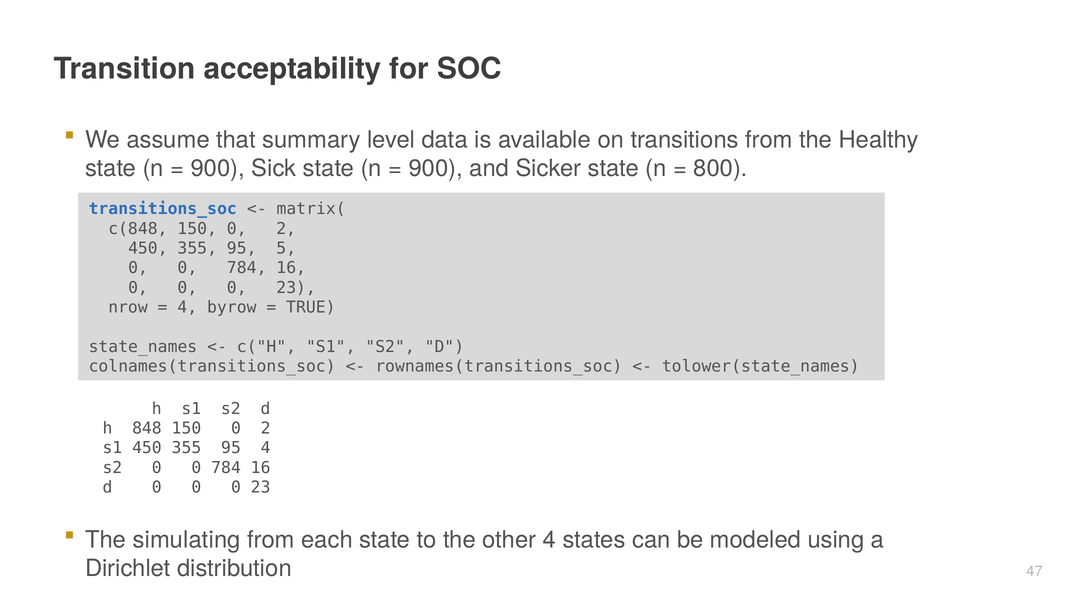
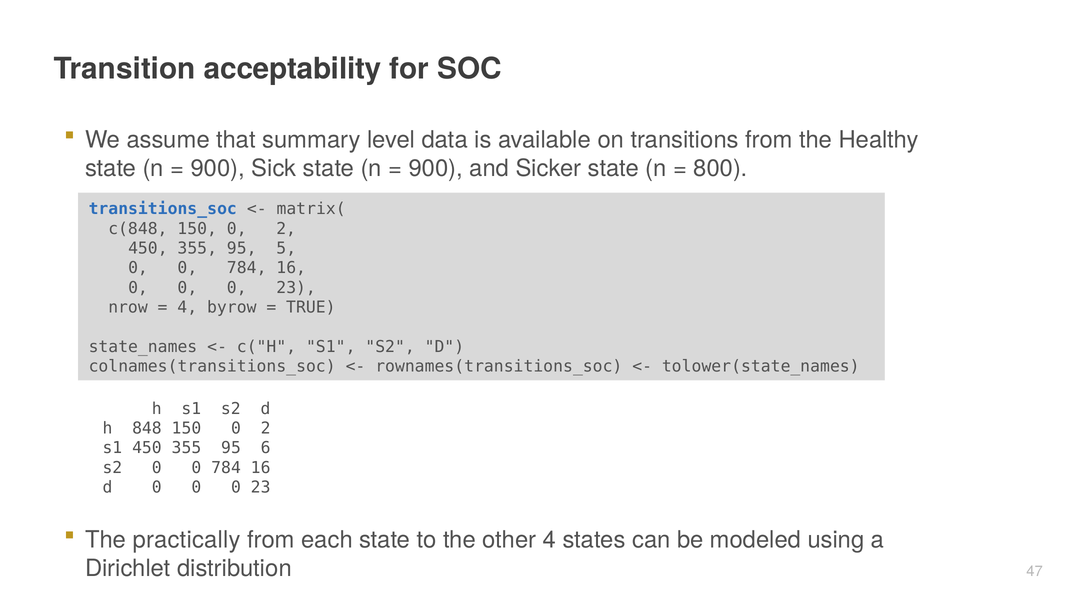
95 4: 4 -> 6
simulating: simulating -> practically
